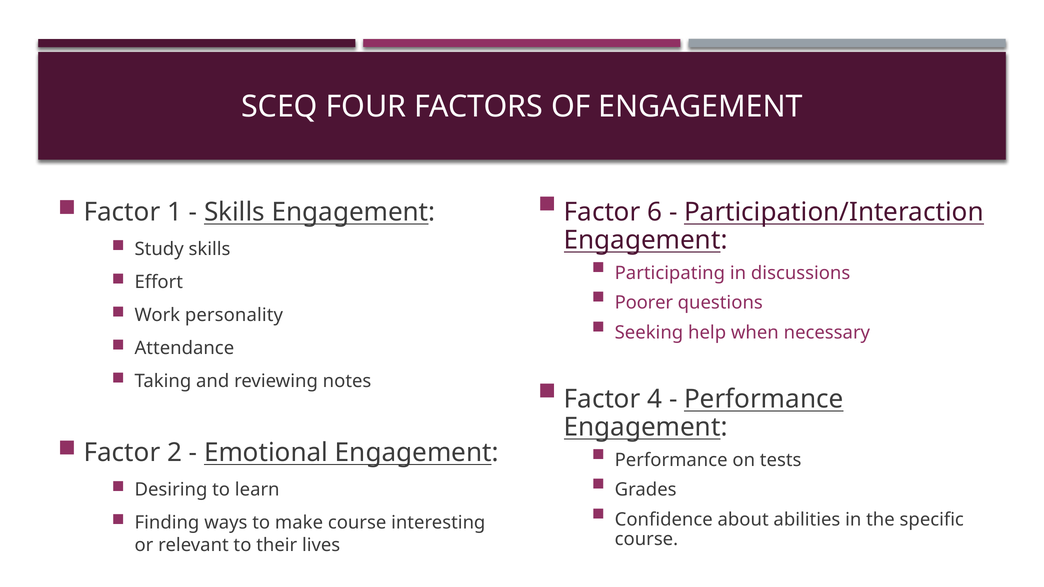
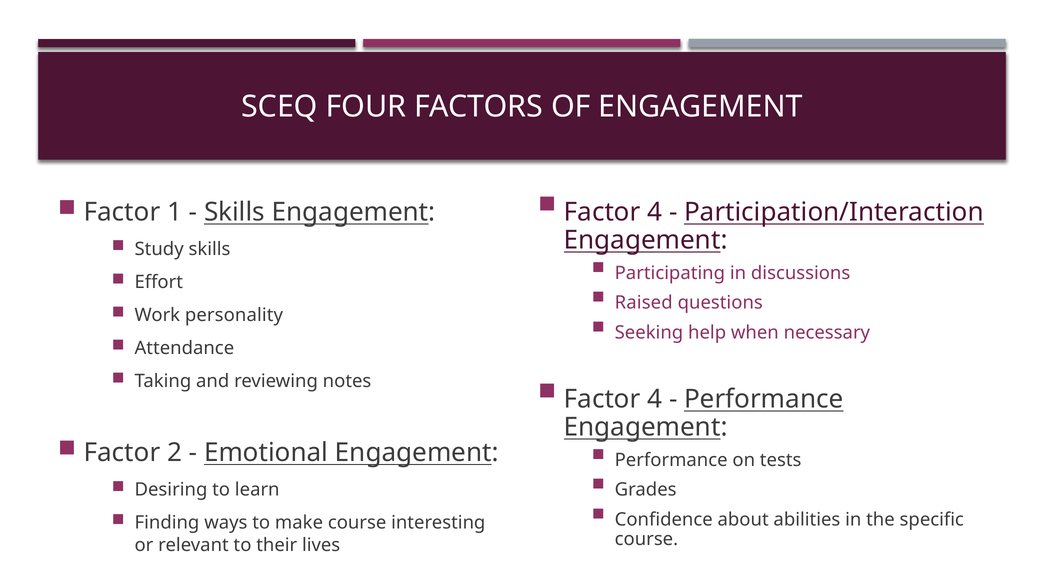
6 at (655, 212): 6 -> 4
Poorer: Poorer -> Raised
